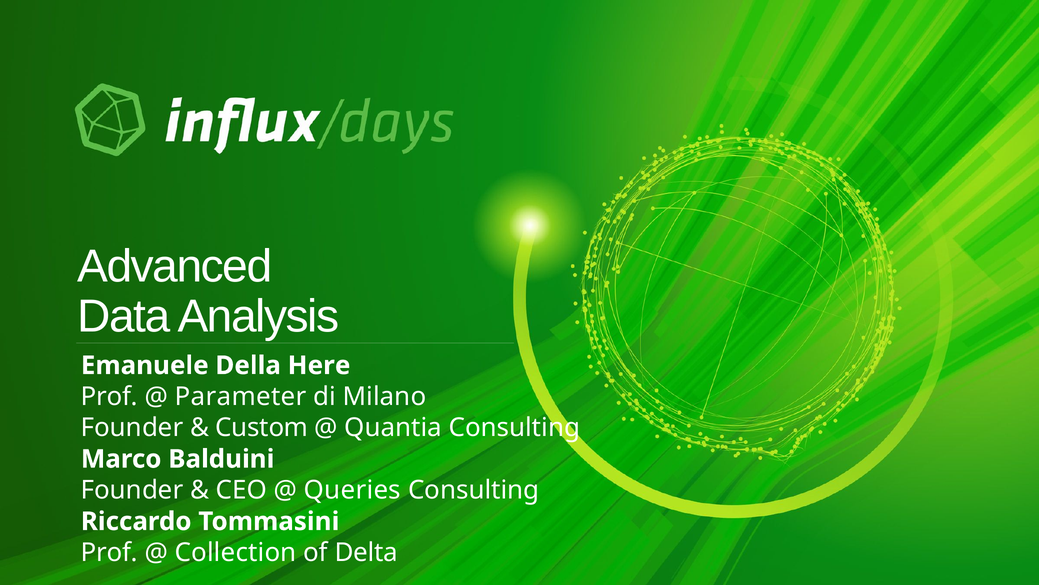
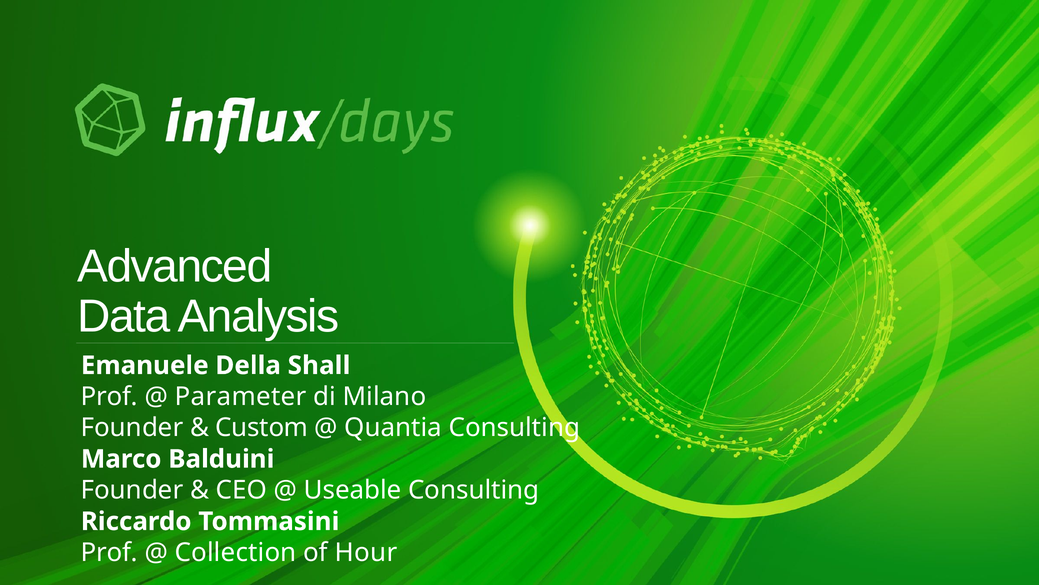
Here: Here -> Shall
Queries: Queries -> Useable
Delta: Delta -> Hour
